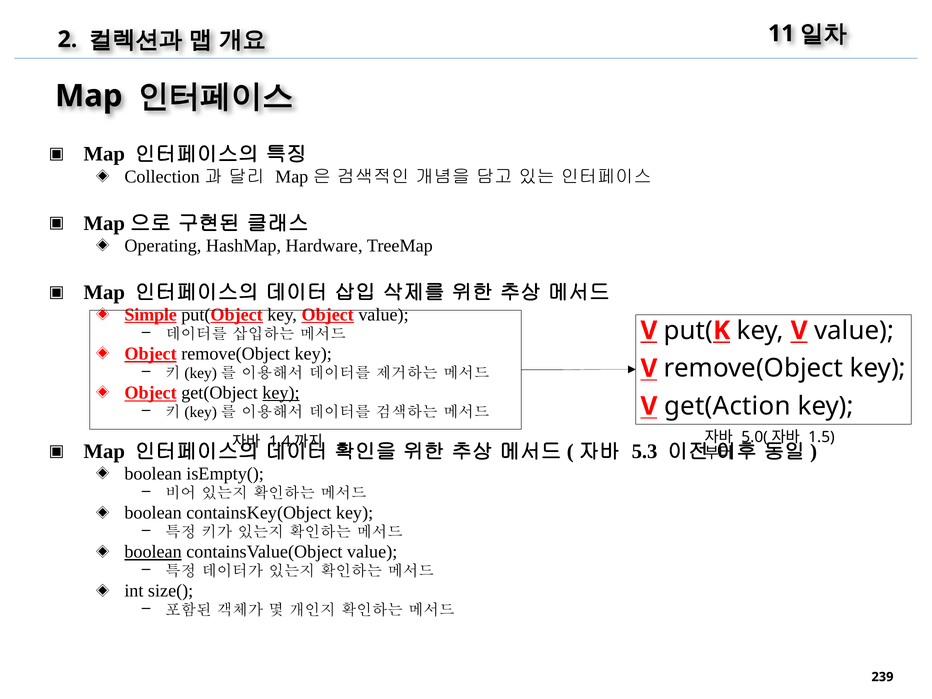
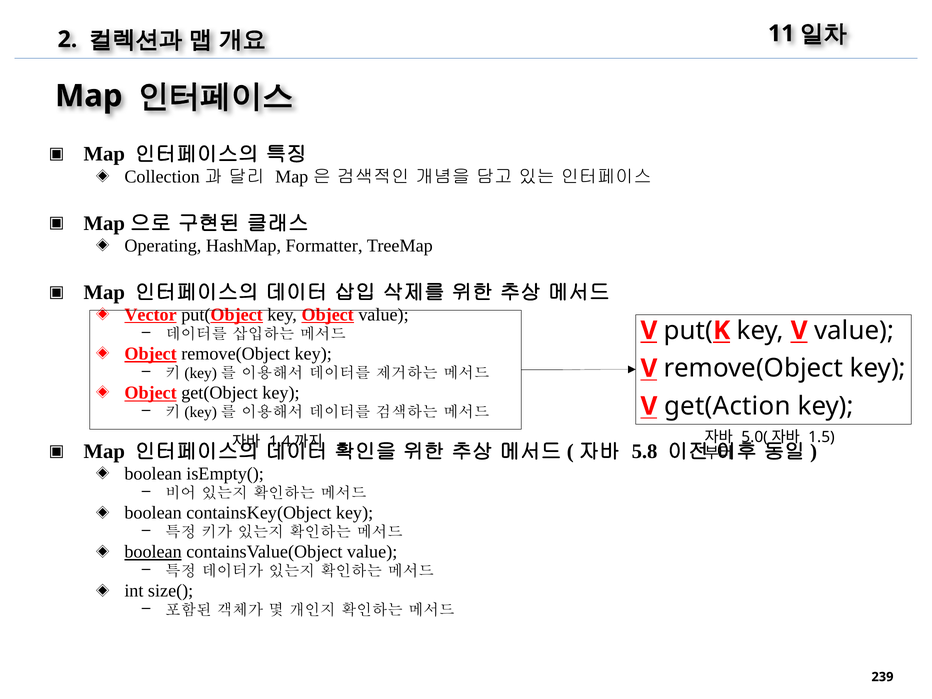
Hardware: Hardware -> Formatter
Simple: Simple -> Vector
key at (281, 393) underline: present -> none
5.3: 5.3 -> 5.8
